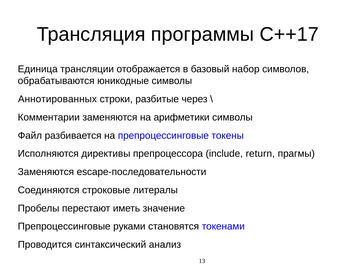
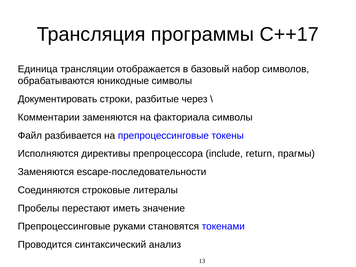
Аннотированных: Аннотированных -> Документировать
арифметики: арифметики -> факториала
